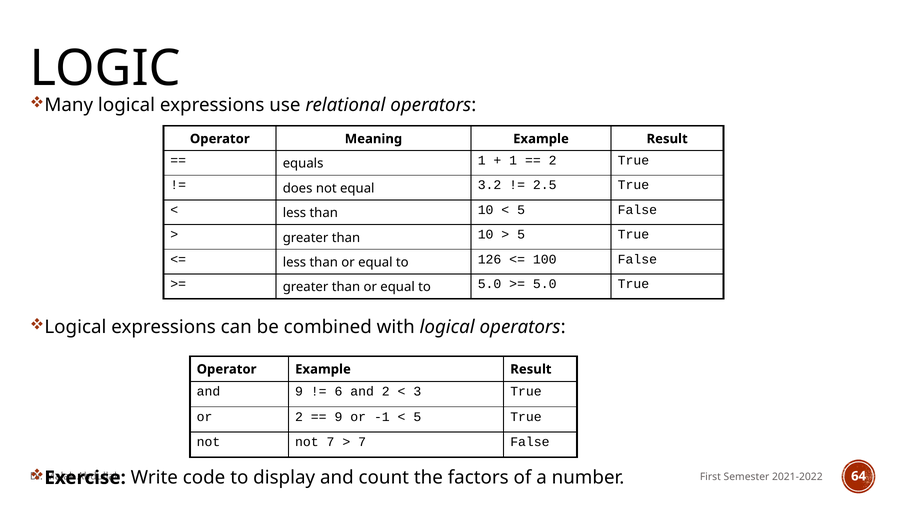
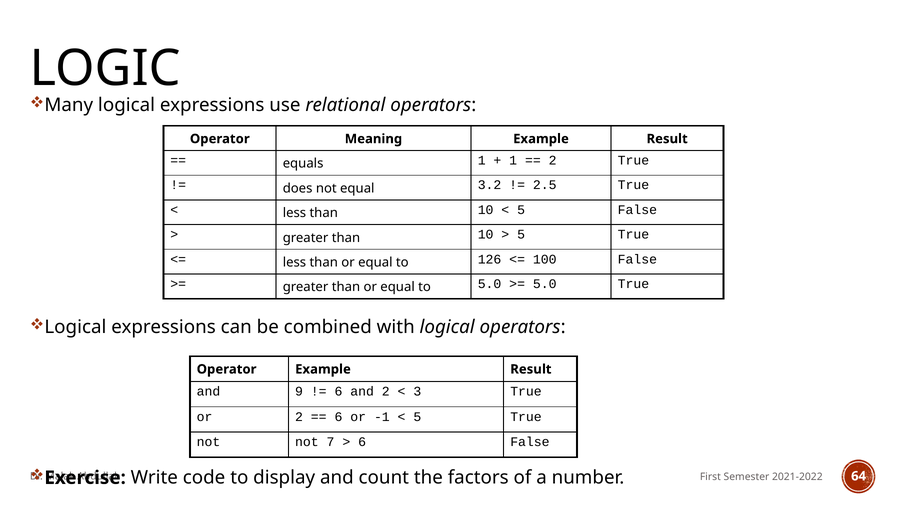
9 at (338, 417): 9 -> 6
7 at (362, 442): 7 -> 6
